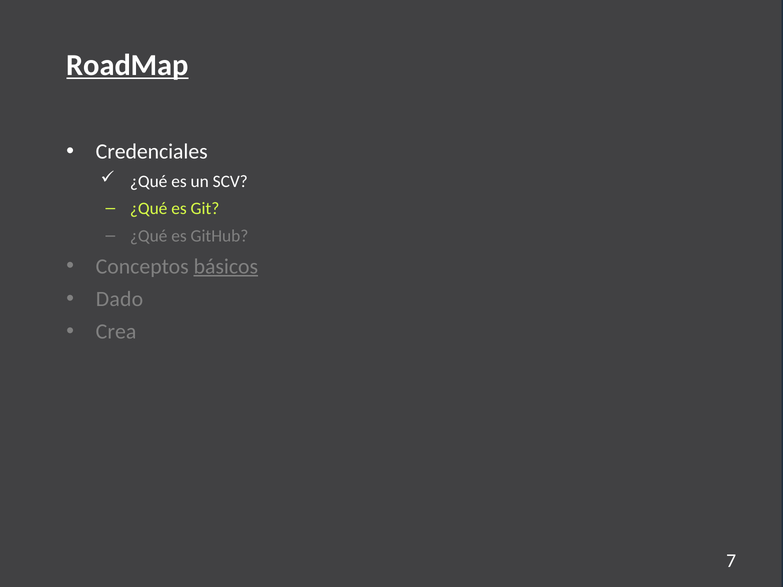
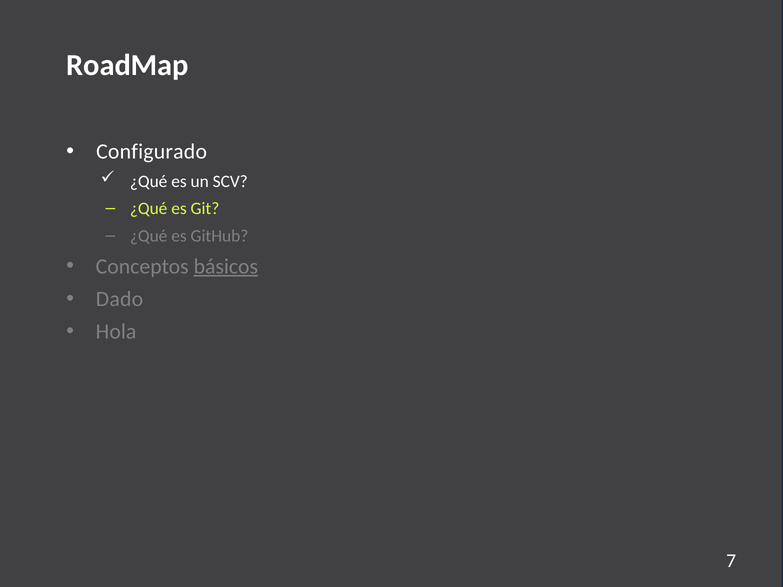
RoadMap underline: present -> none
Credenciales: Credenciales -> Configurado
Crea: Crea -> Hola
